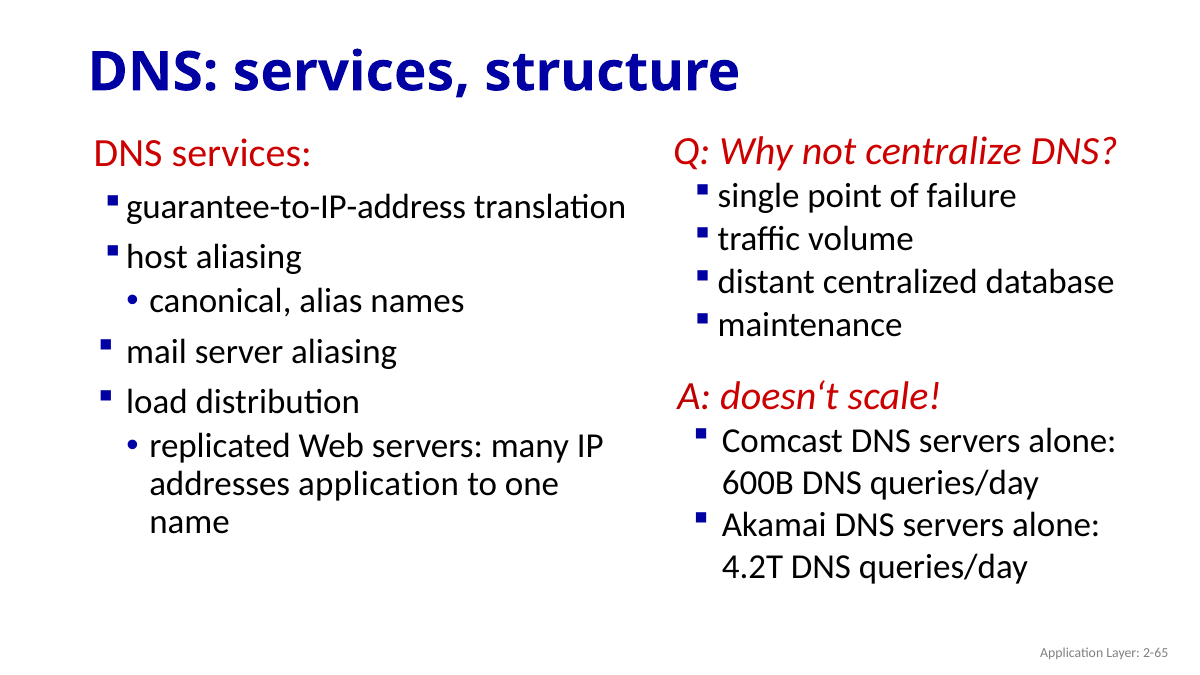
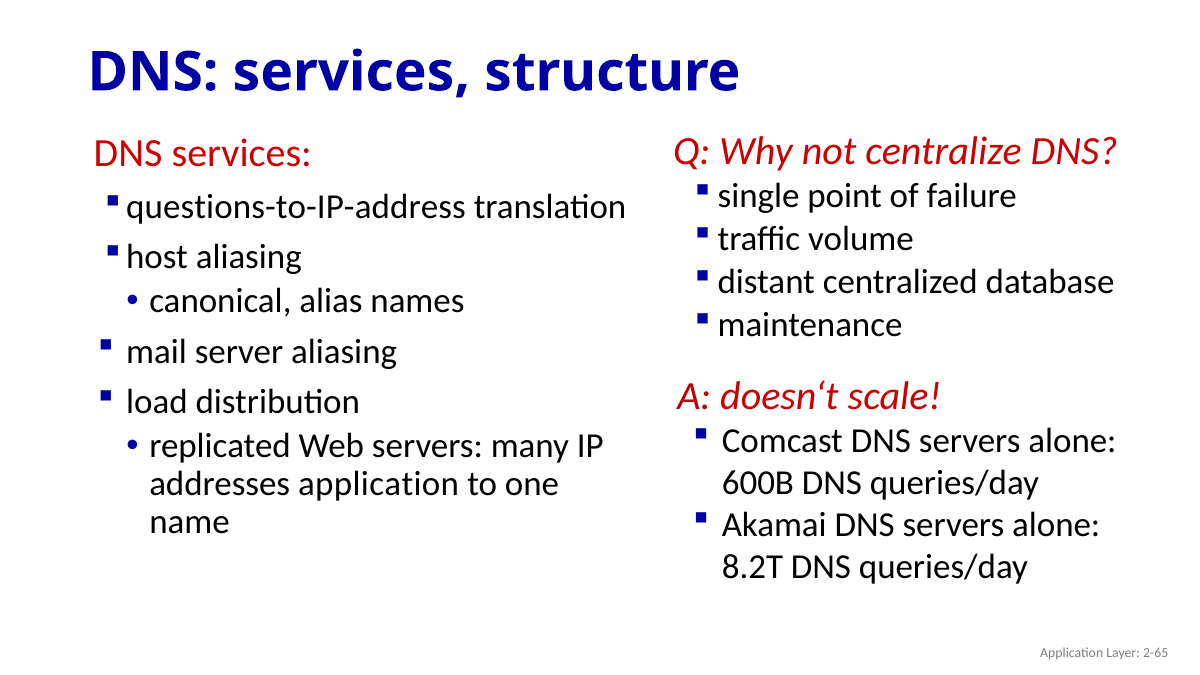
guarantee-to-IP-address: guarantee-to-IP-address -> questions-to-IP-address
4.2T: 4.2T -> 8.2T
